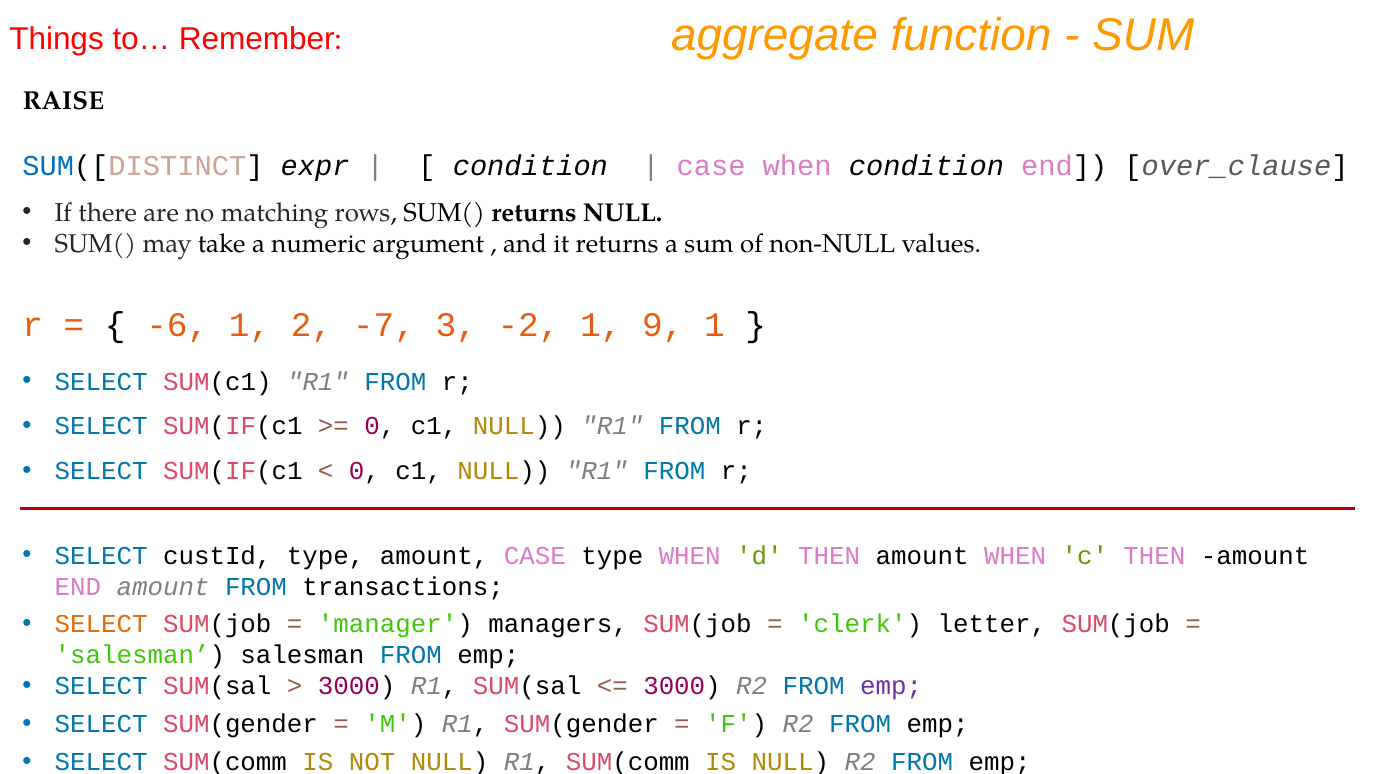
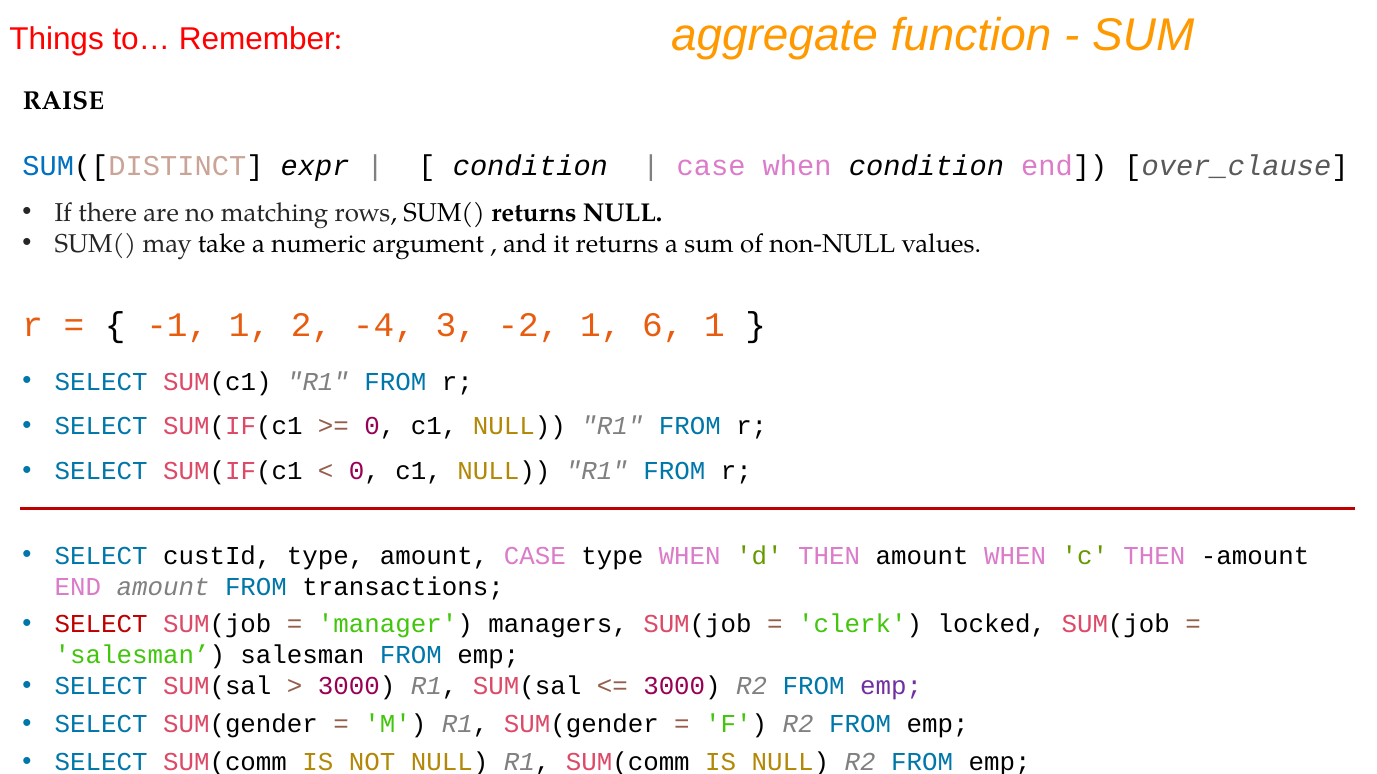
-6: -6 -> -1
-7: -7 -> -4
9: 9 -> 6
SELECT at (101, 625) colour: orange -> red
letter: letter -> locked
